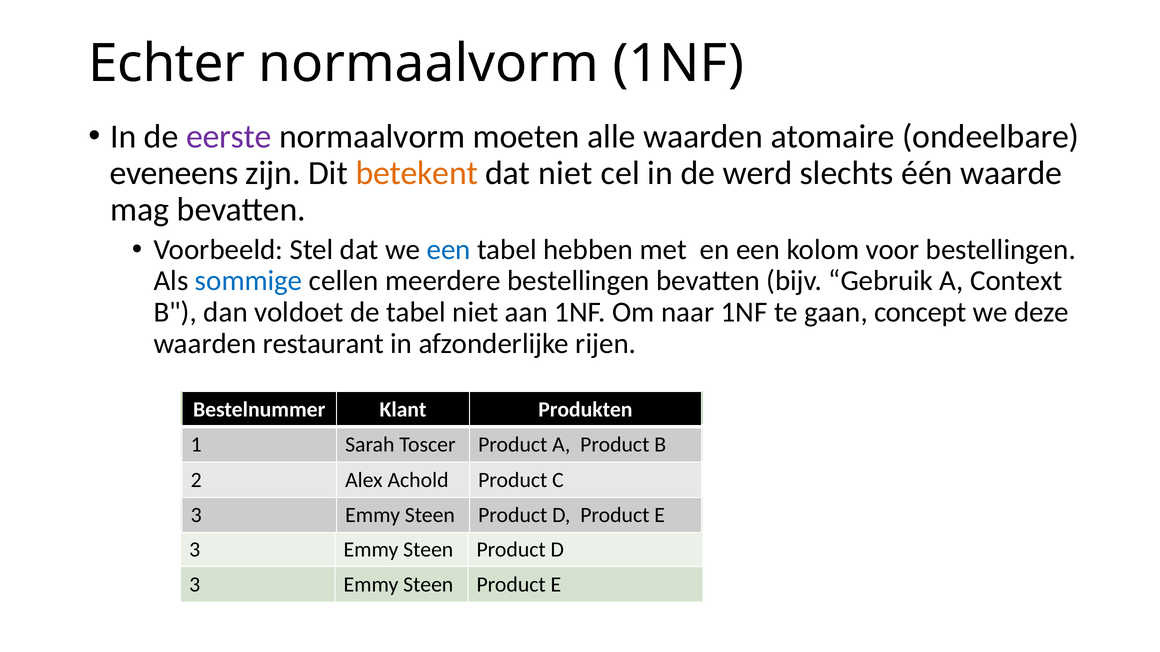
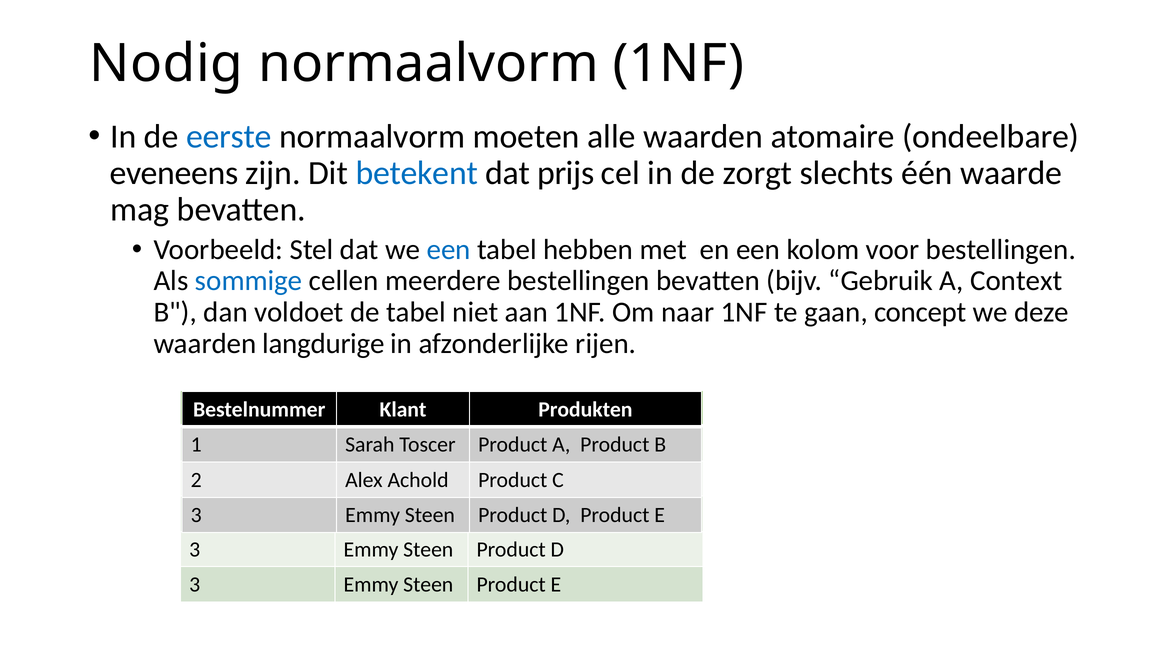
Echter: Echter -> Nodig
eerste colour: purple -> blue
betekent colour: orange -> blue
dat niet: niet -> prijs
werd: werd -> zorgt
restaurant: restaurant -> langdurige
